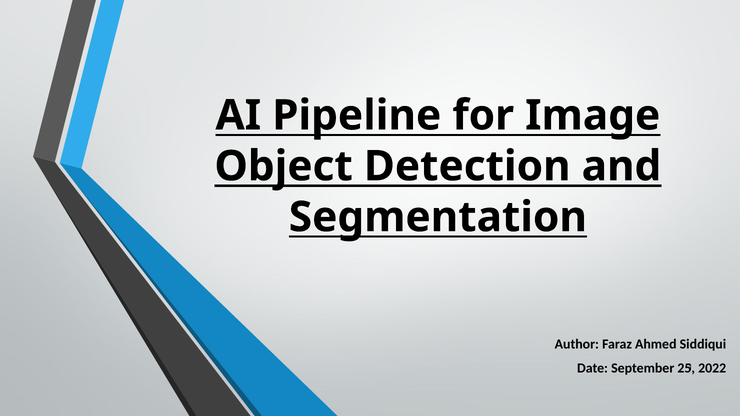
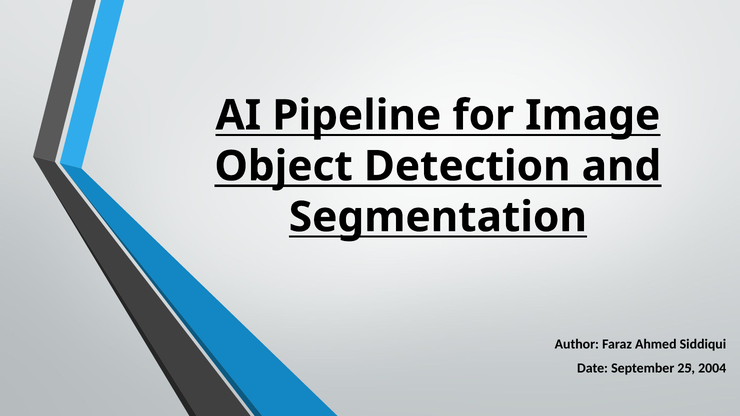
2022: 2022 -> 2004
